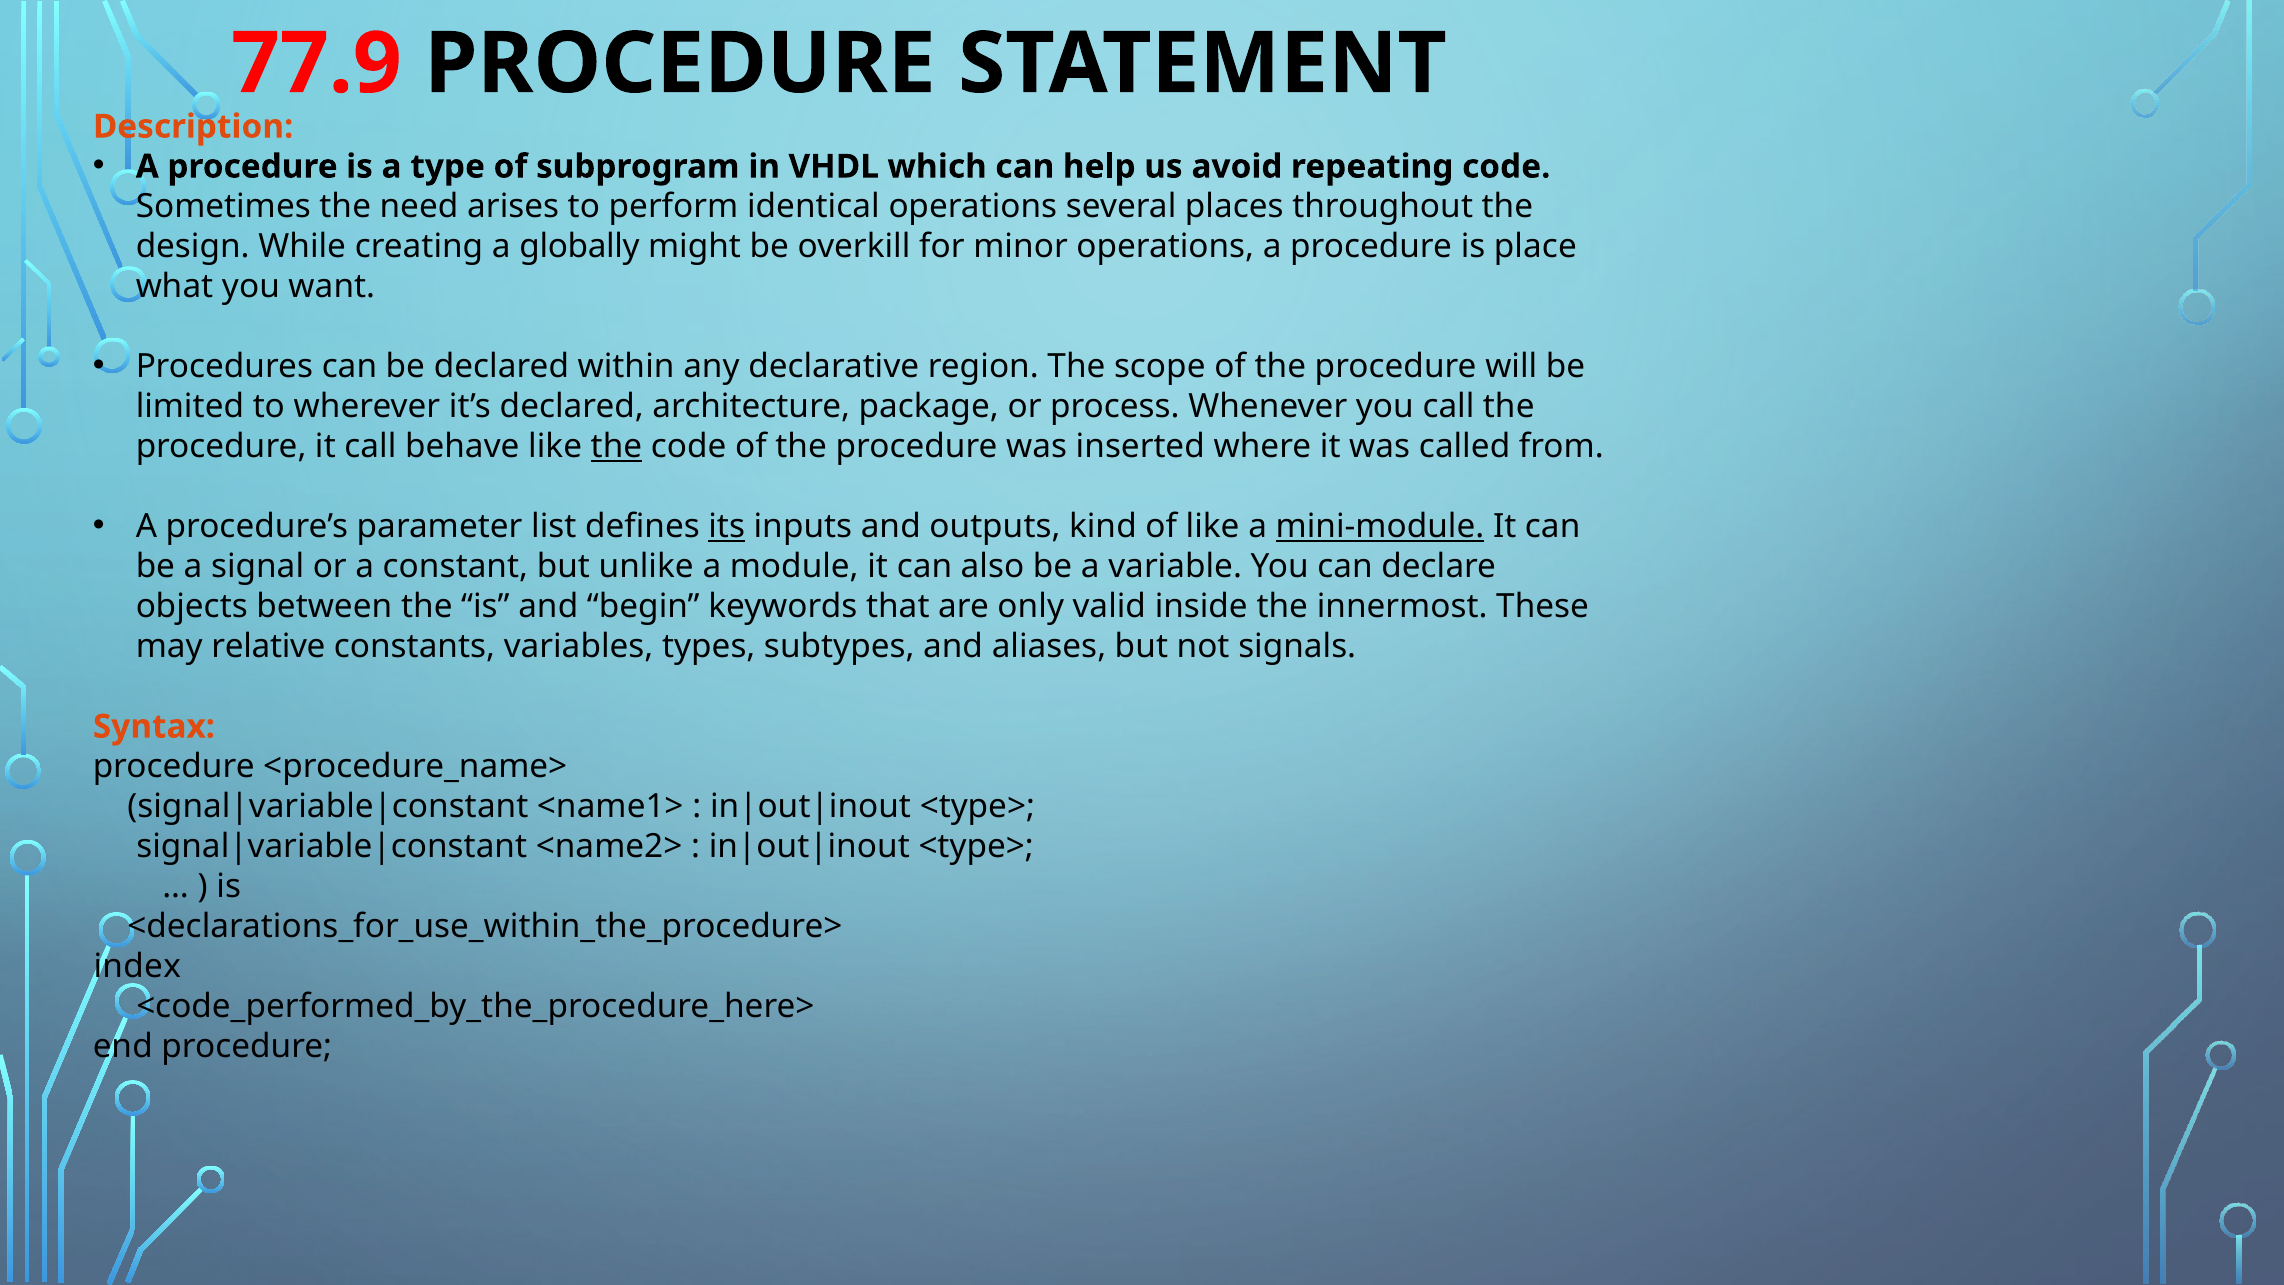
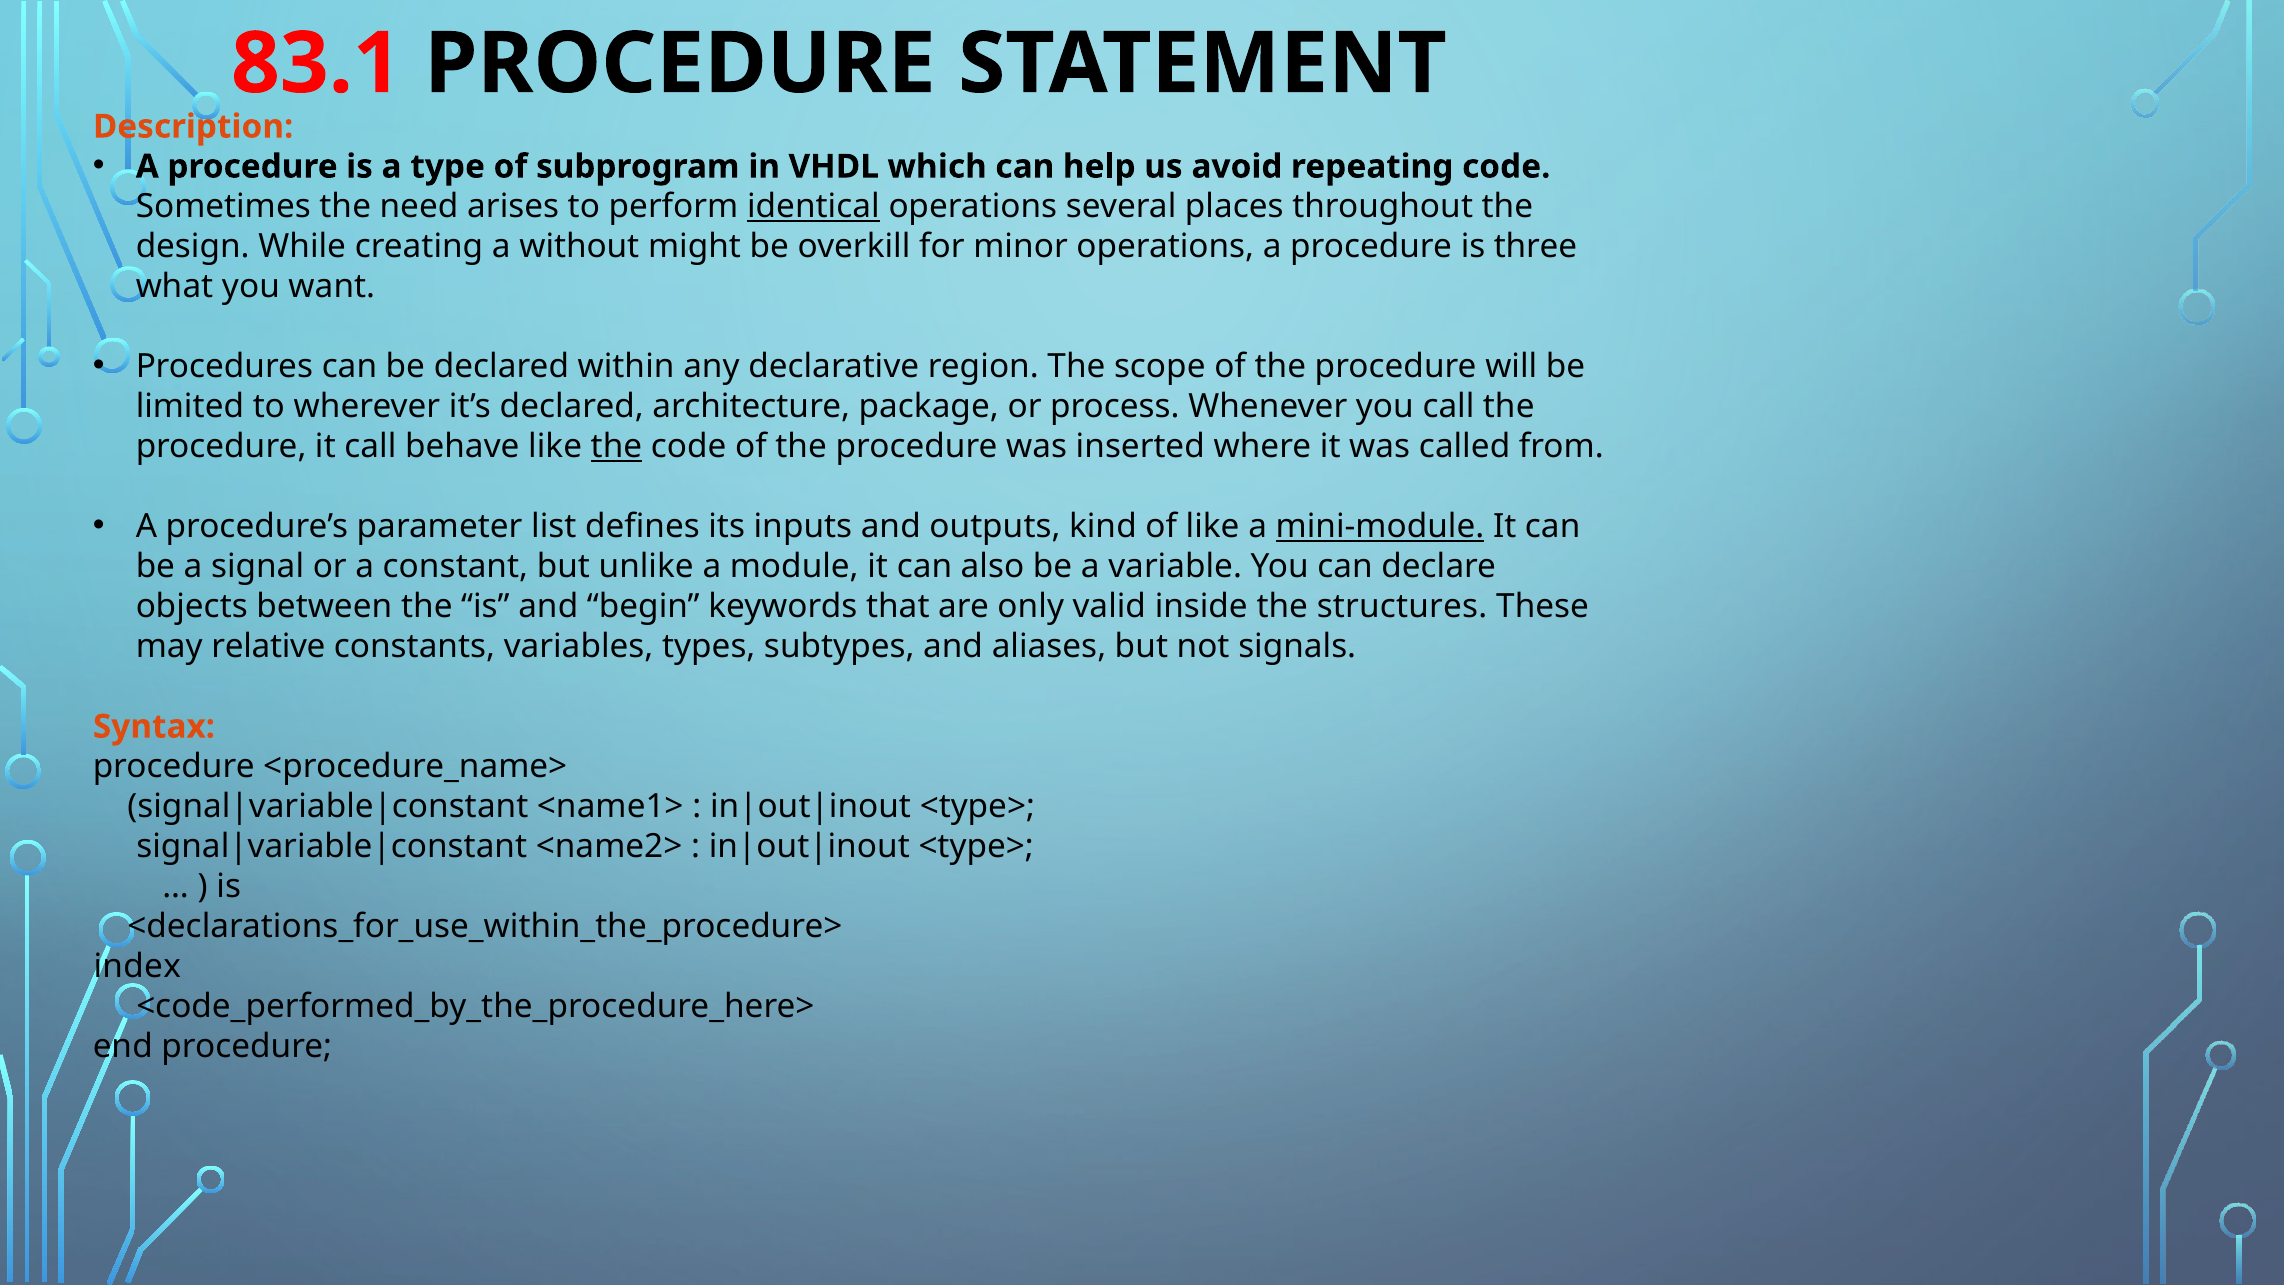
77.9: 77.9 -> 83.1
identical underline: none -> present
globally: globally -> without
place: place -> three
its underline: present -> none
innermost: innermost -> structures
